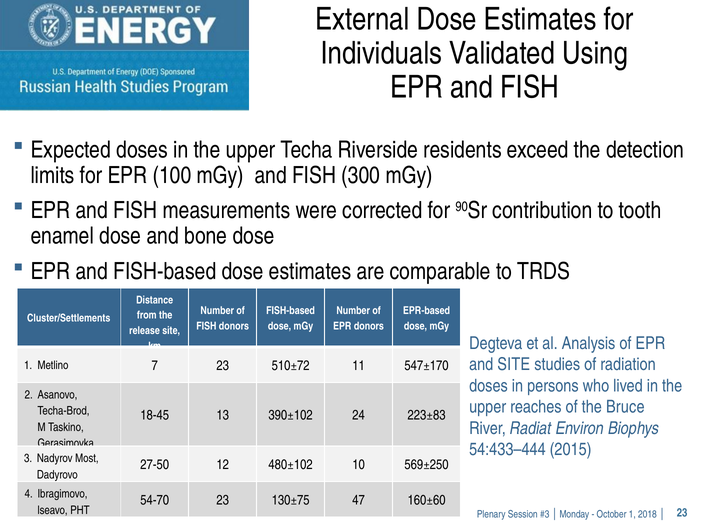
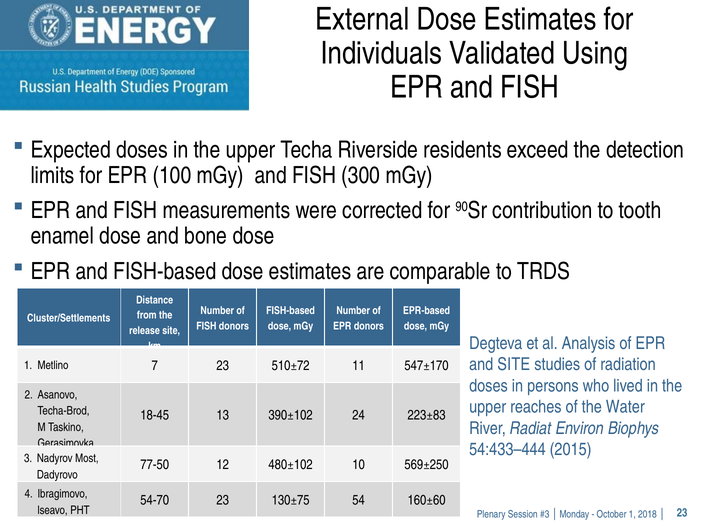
Bruce: Bruce -> Water
27-50: 27-50 -> 77-50
47: 47 -> 54
